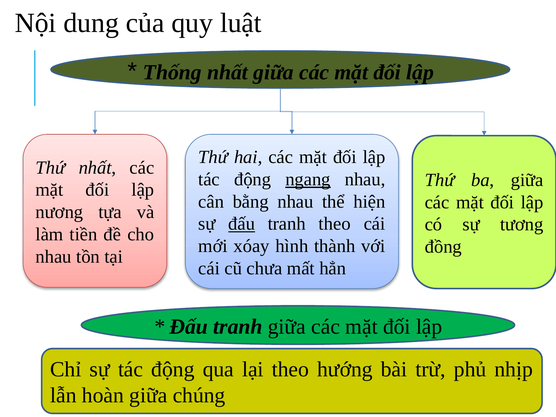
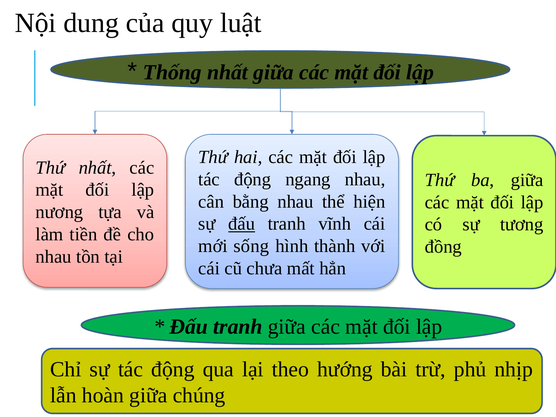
ngang underline: present -> none
tranh theo: theo -> vĩnh
xóay: xóay -> sống
